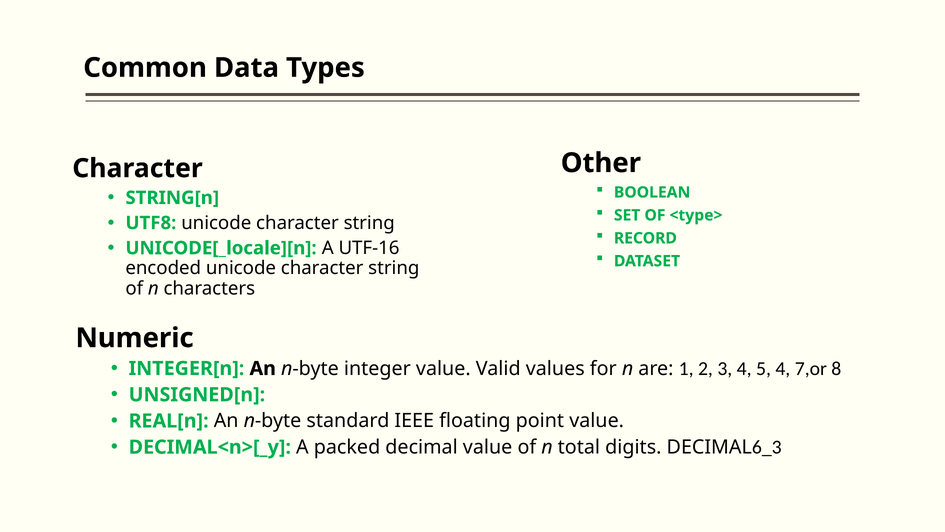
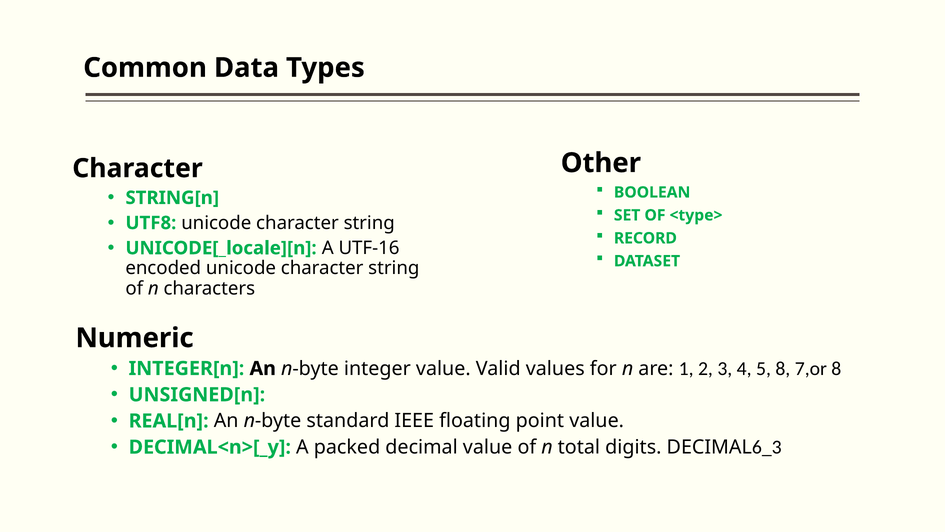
5 4: 4 -> 8
